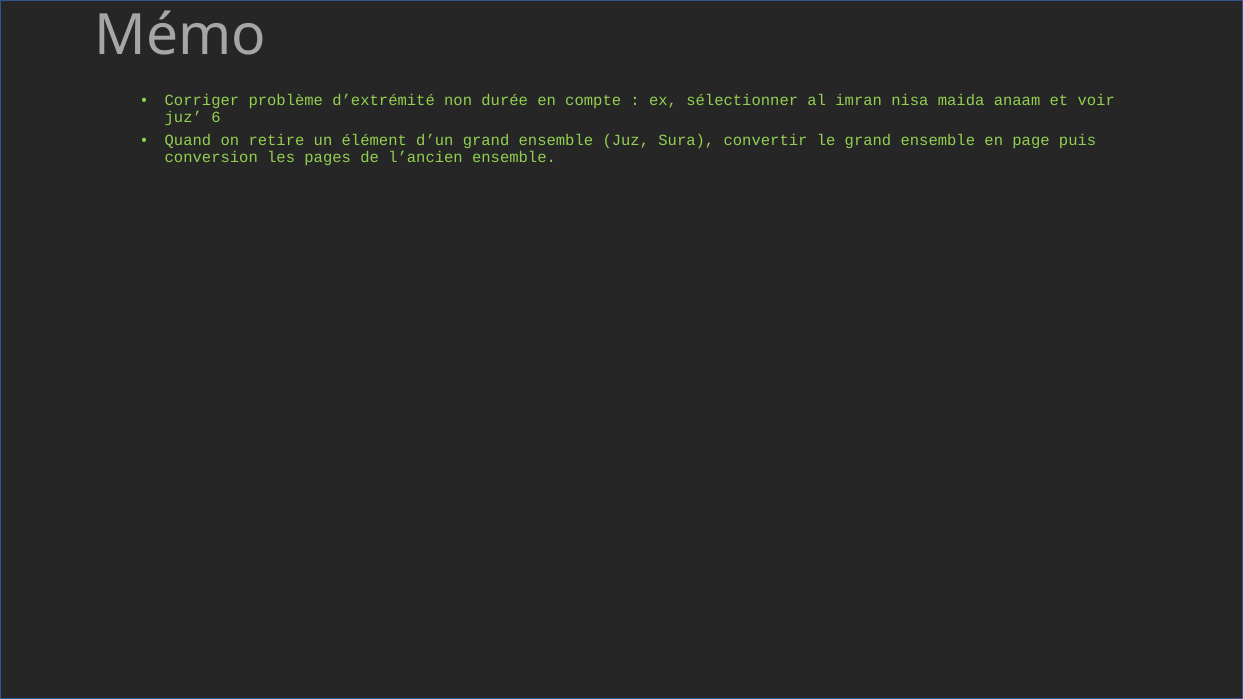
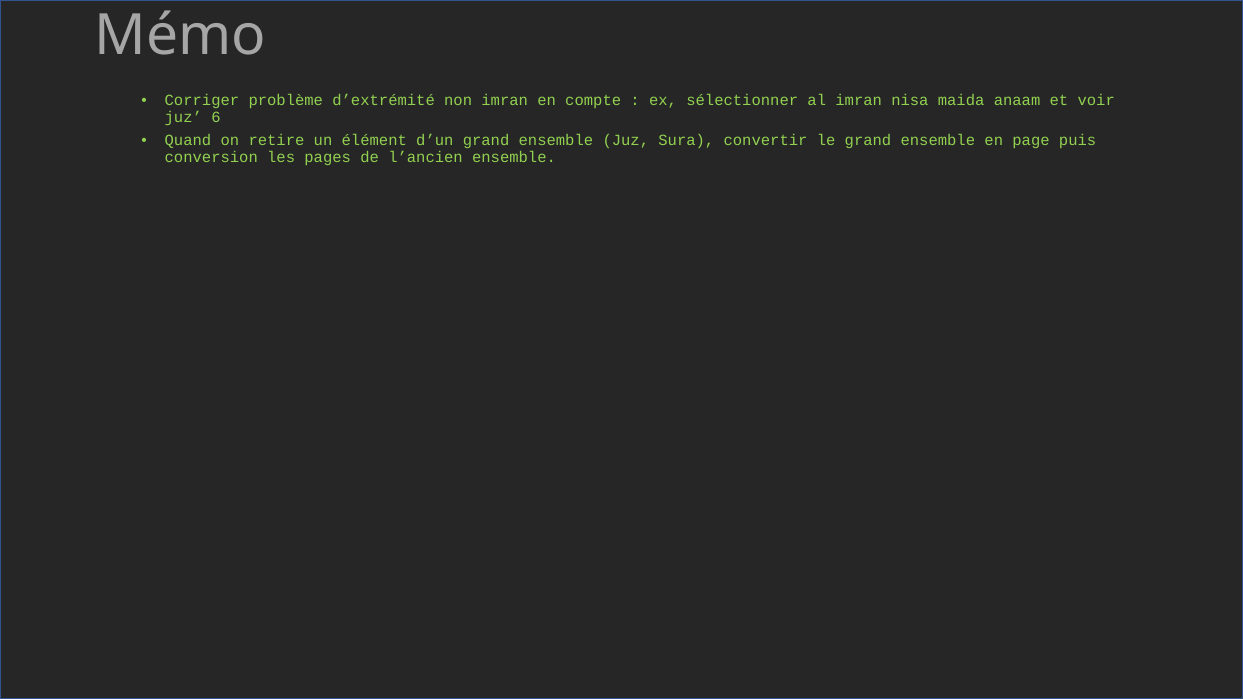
non durée: durée -> imran
